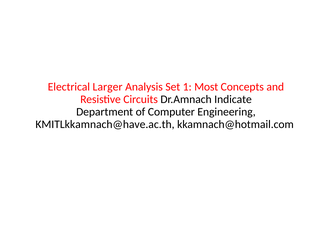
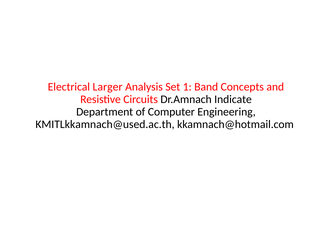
Most: Most -> Band
KMITLkkamnach@have.ac.th: KMITLkkamnach@have.ac.th -> KMITLkkamnach@used.ac.th
